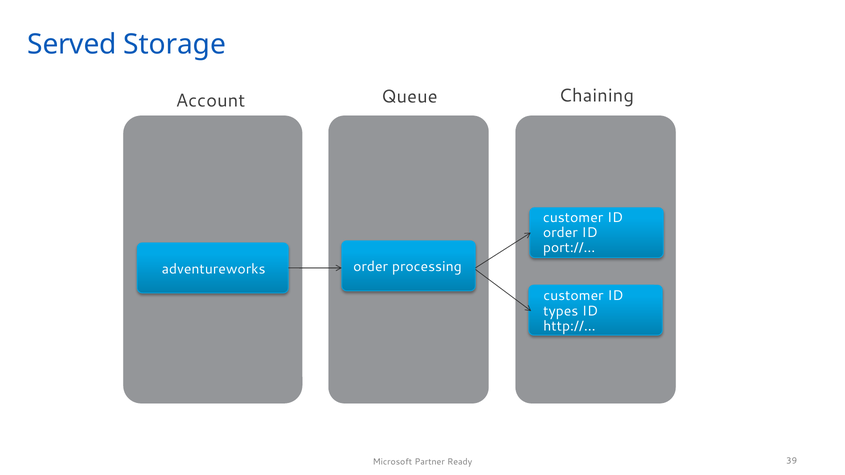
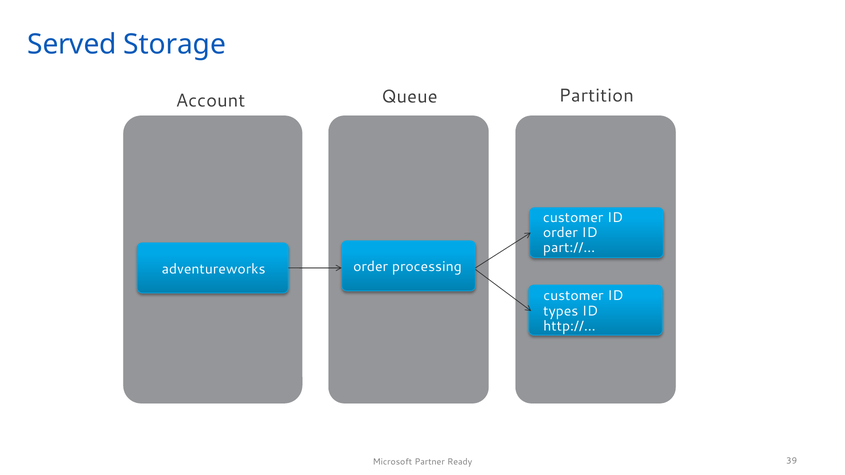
Chaining: Chaining -> Partition
port://…: port://… -> part://…
